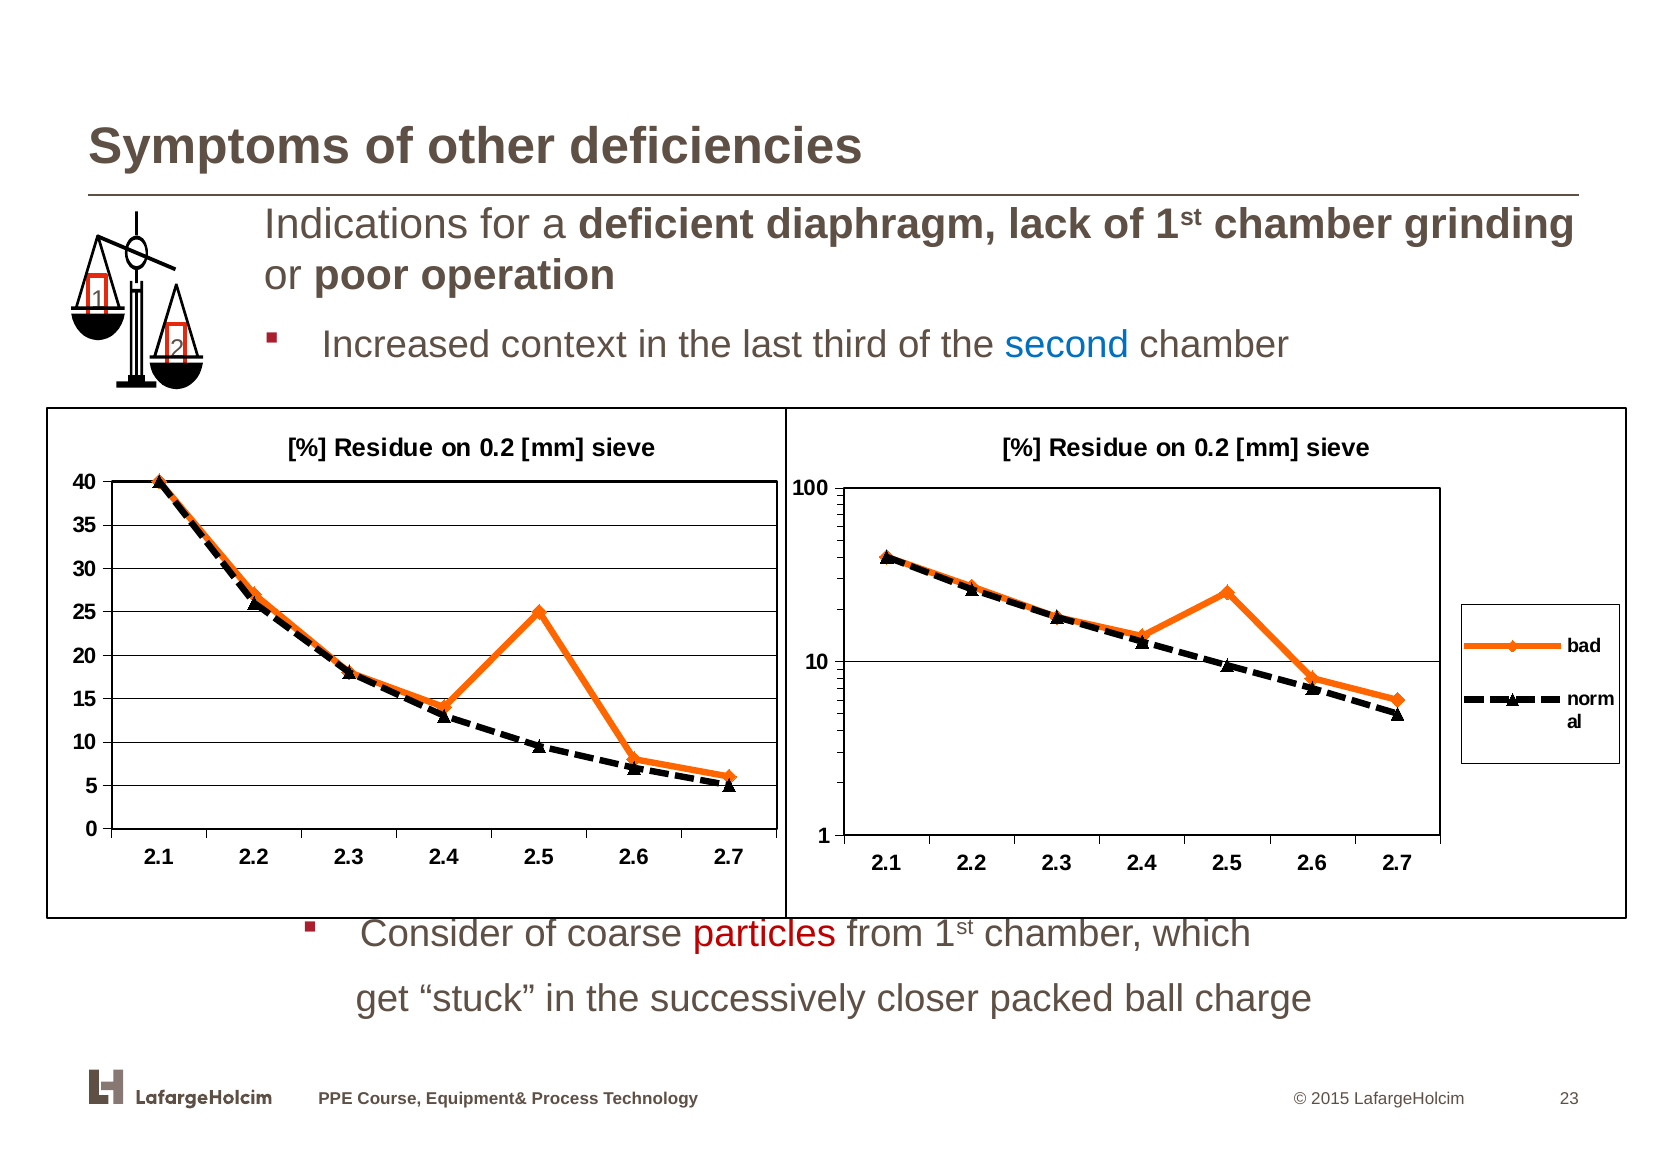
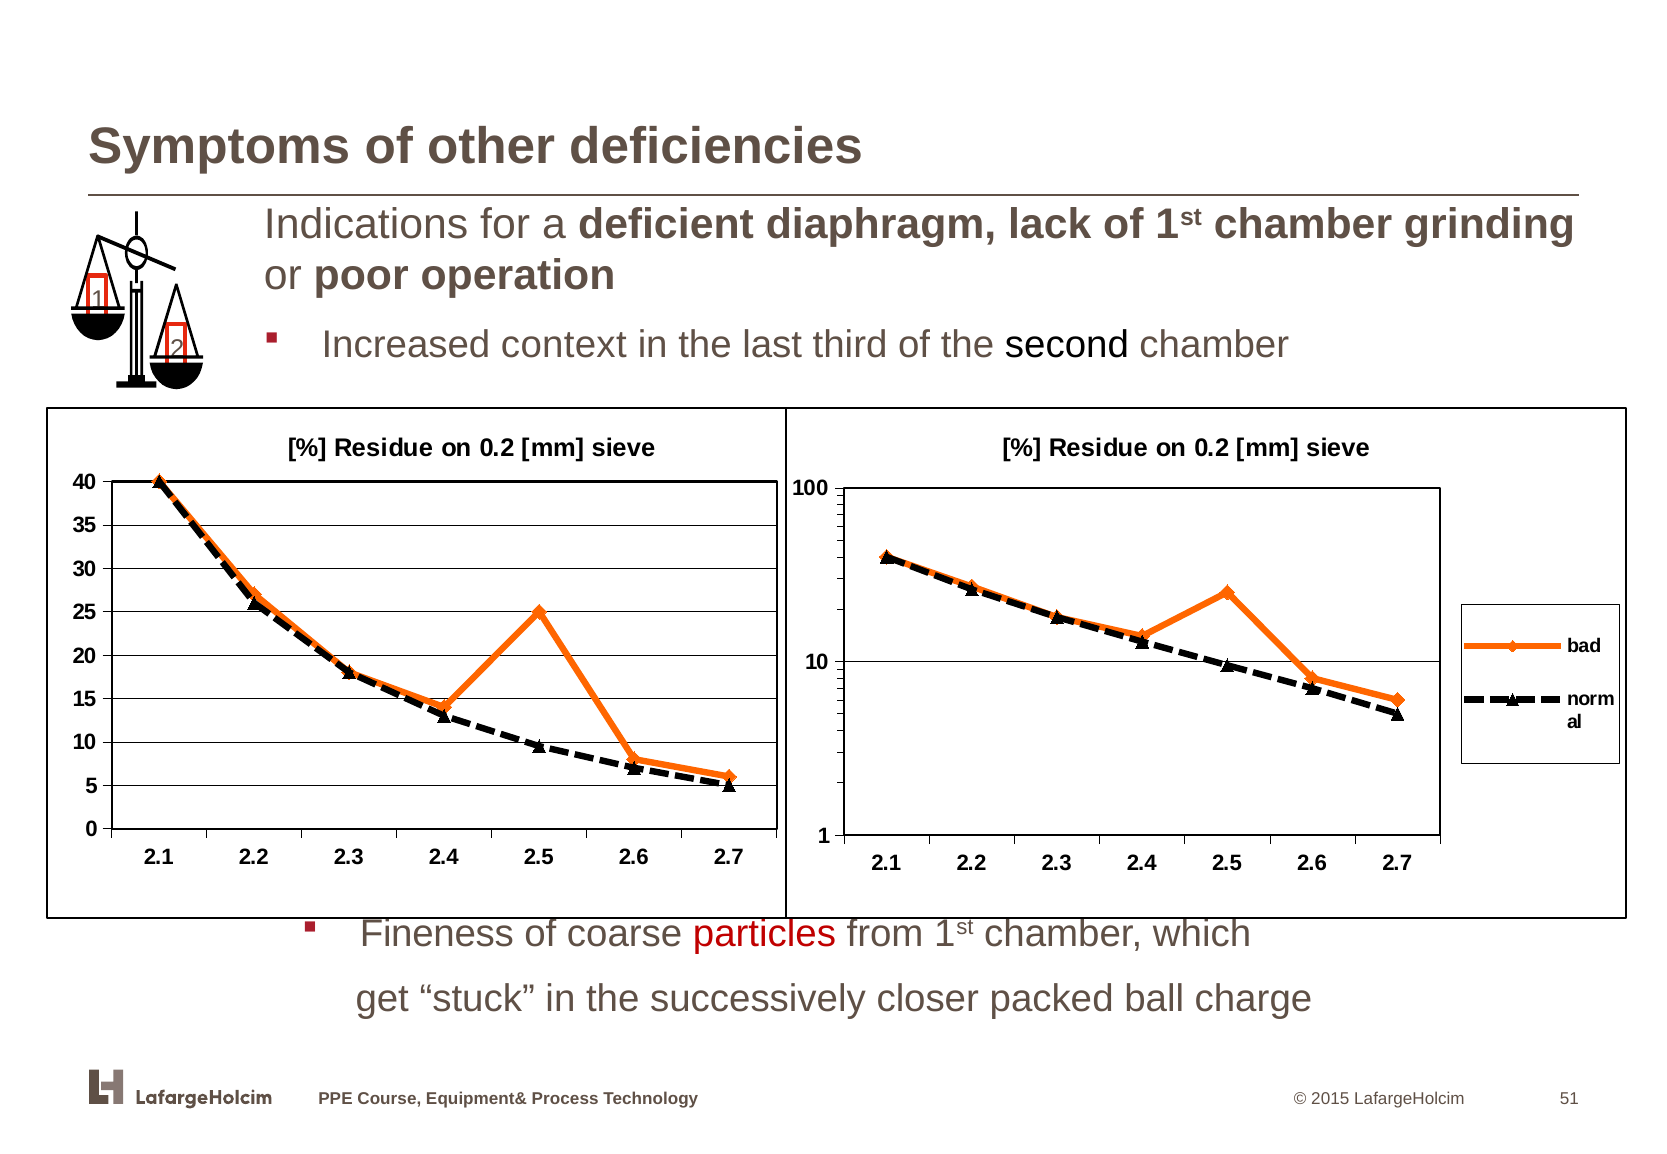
second colour: blue -> black
Consider: Consider -> Fineness
23: 23 -> 51
